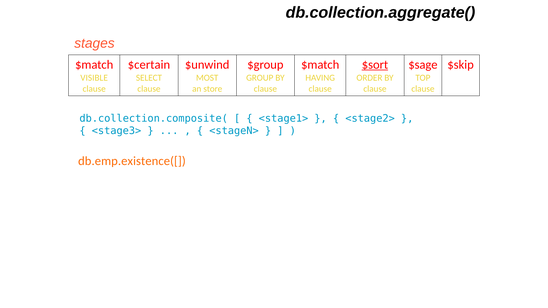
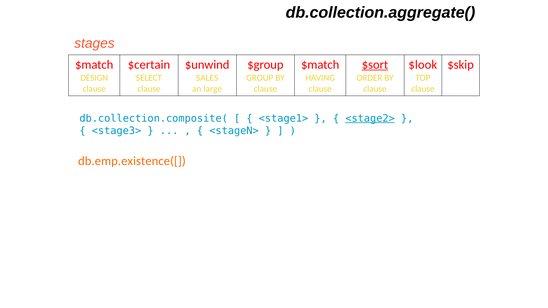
$sage: $sage -> $look
VISIBLE: VISIBLE -> DESIGN
MOST: MOST -> SALES
store: store -> large
<stage2> underline: none -> present
